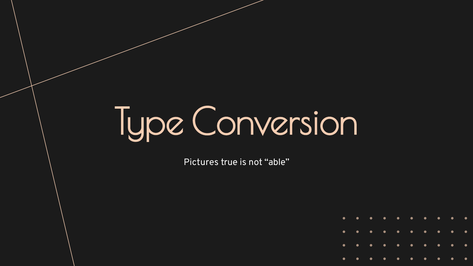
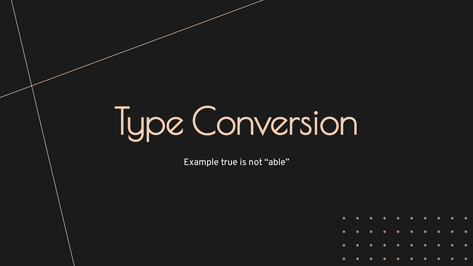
Pictures: Pictures -> Example
